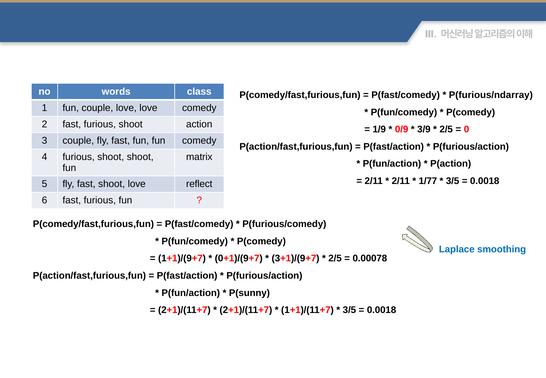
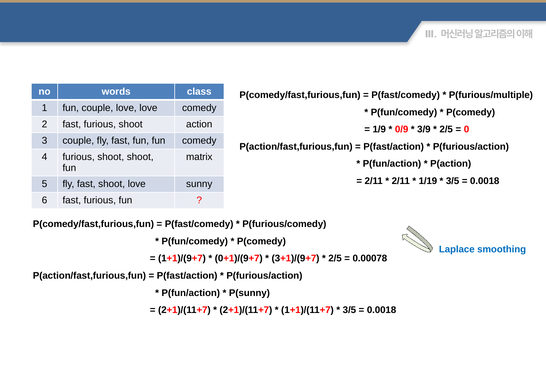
P(furious/ndarray: P(furious/ndarray -> P(furious/multiple
1/77: 1/77 -> 1/19
reflect: reflect -> sunny
